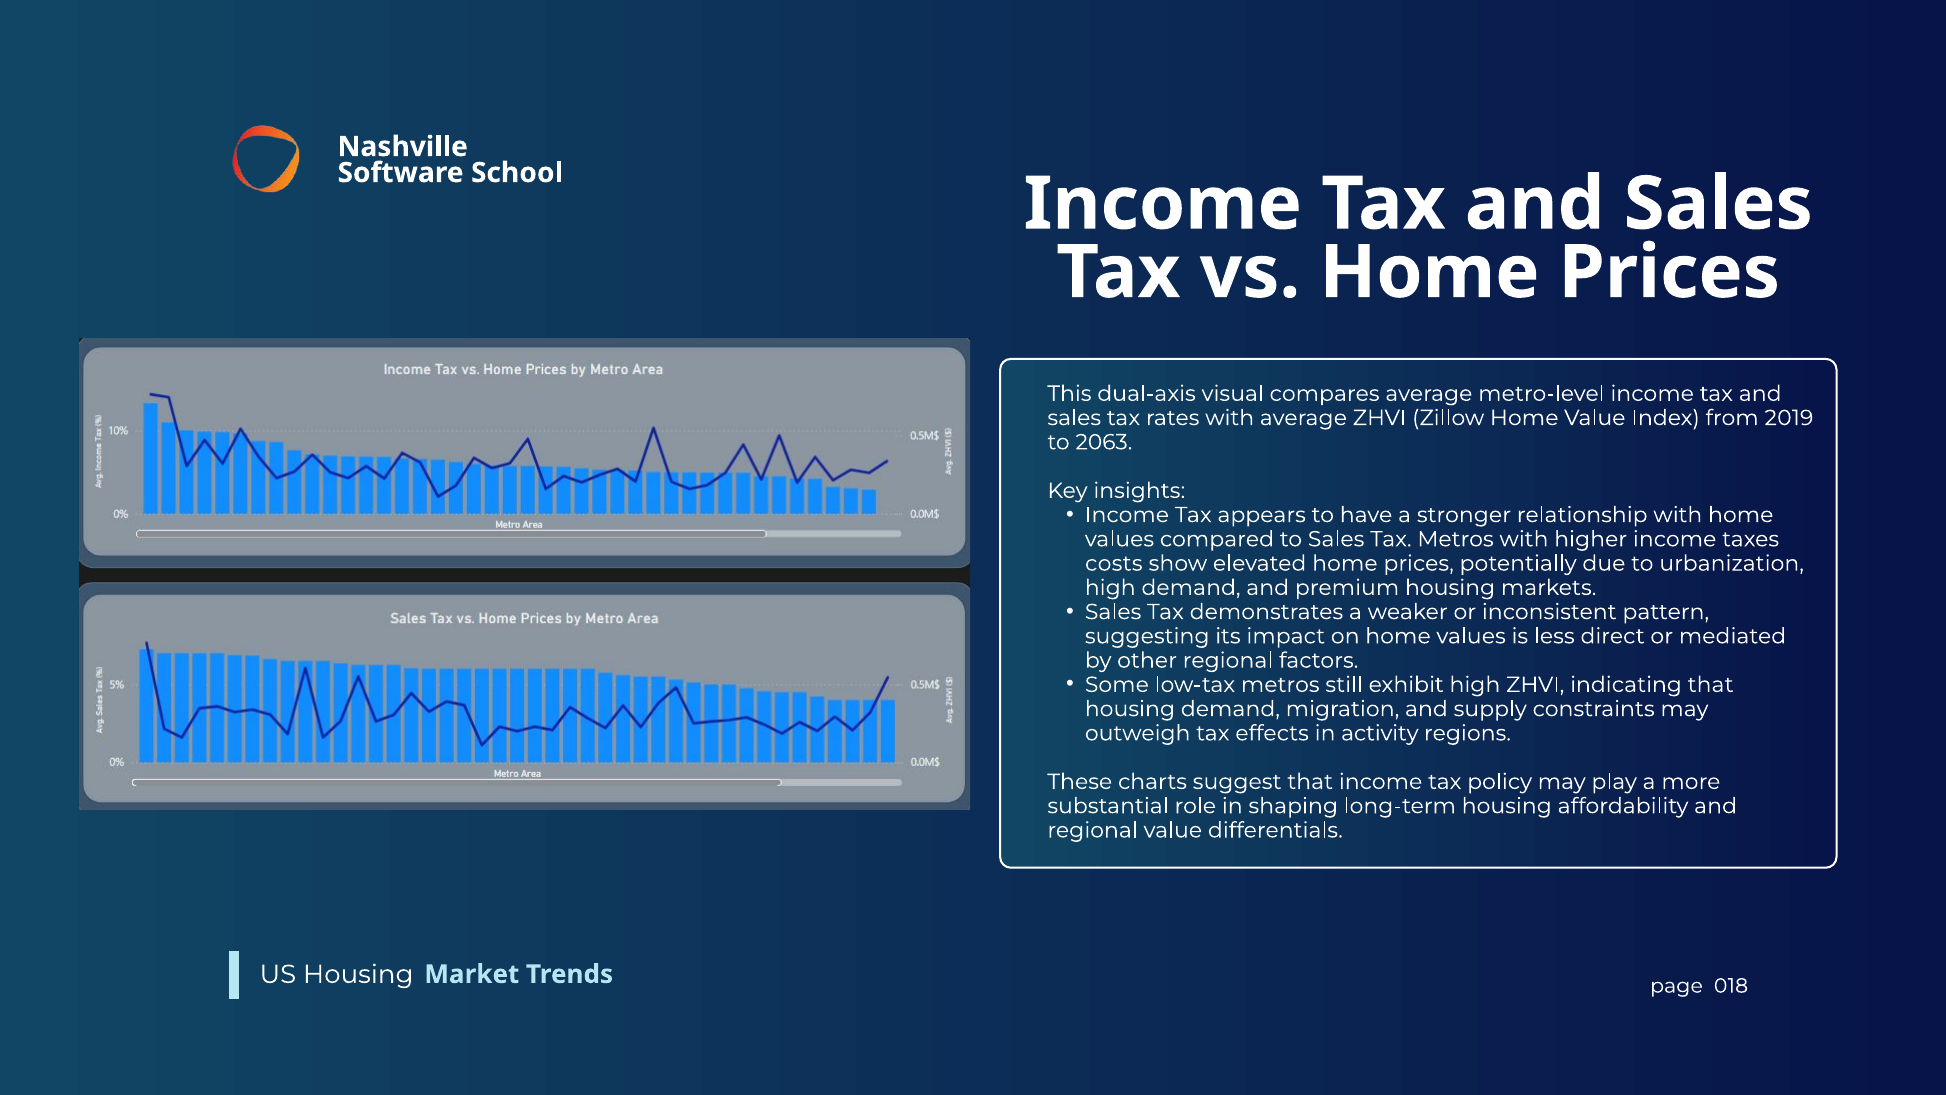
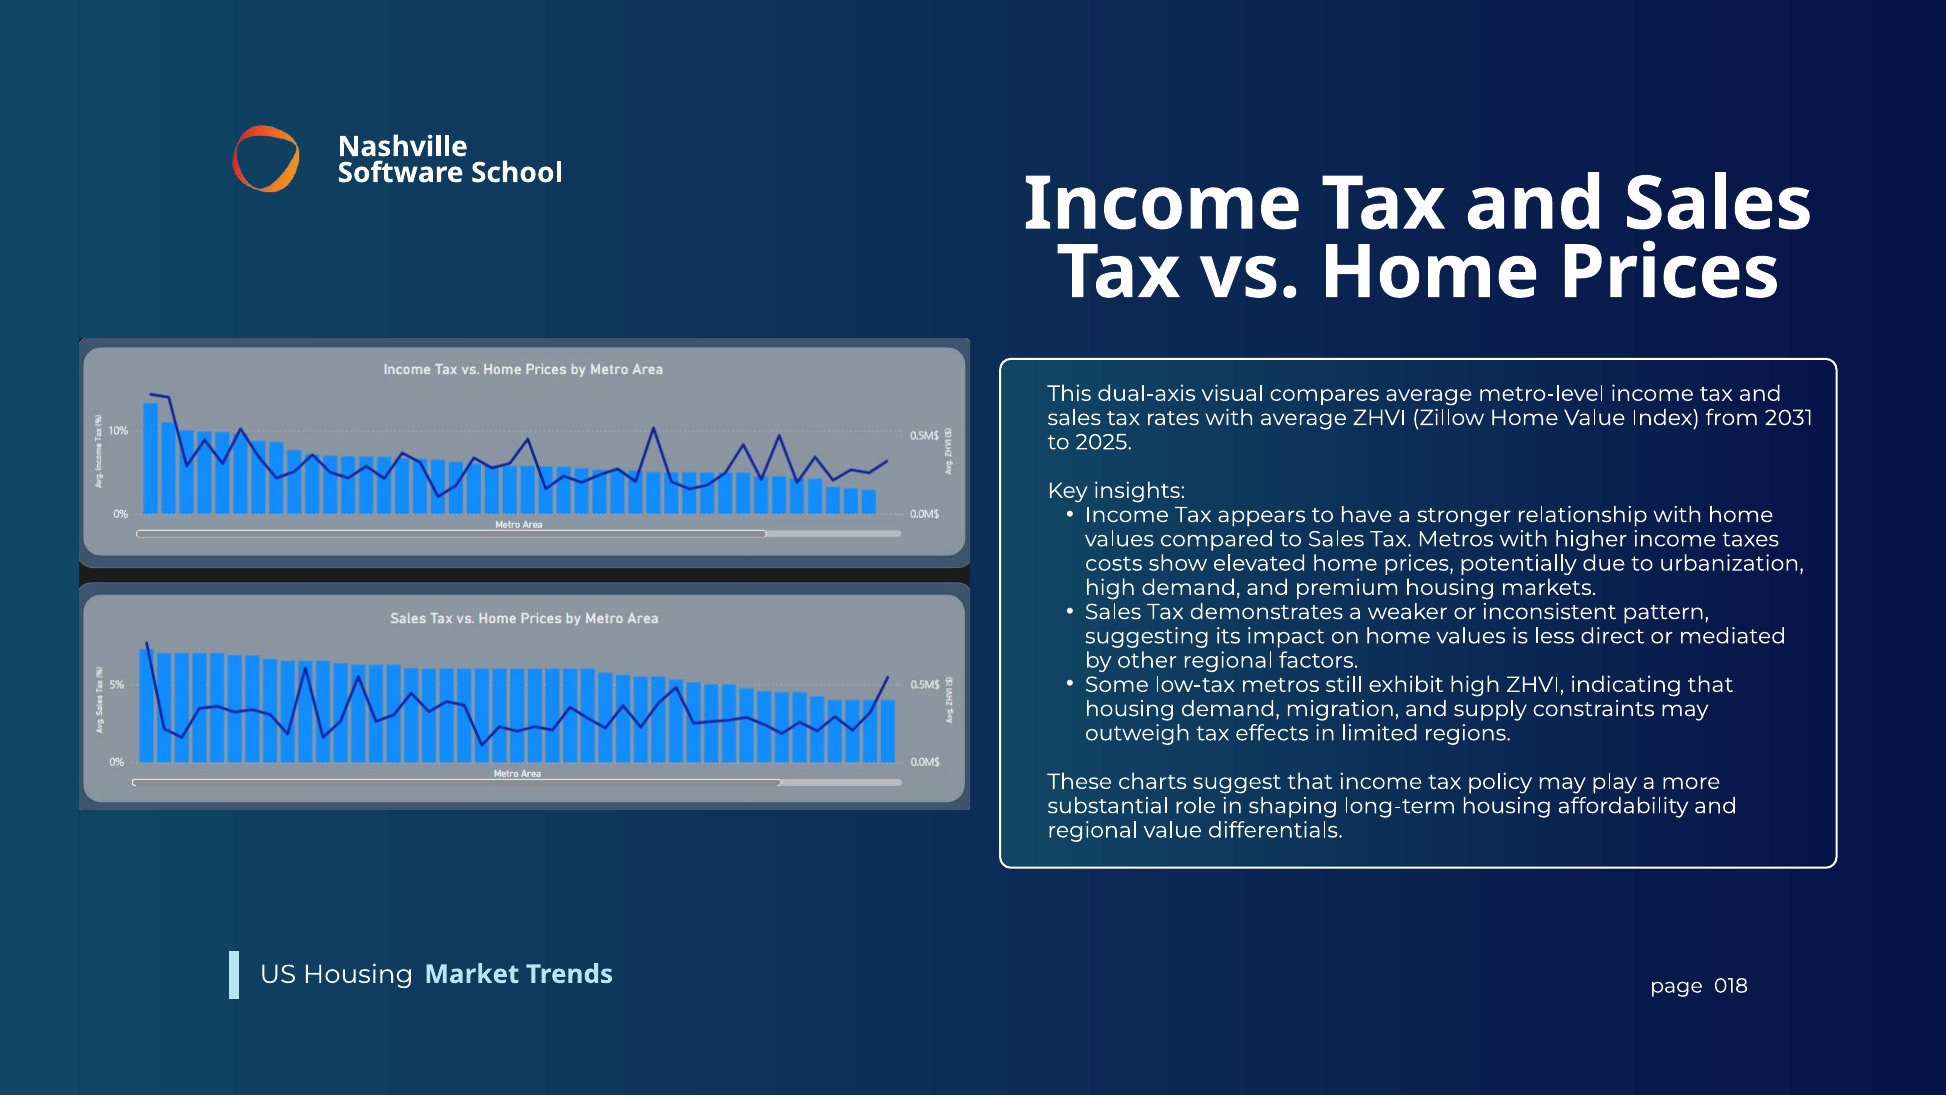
2019: 2019 -> 2031
2063: 2063 -> 2025
activity: activity -> limited
